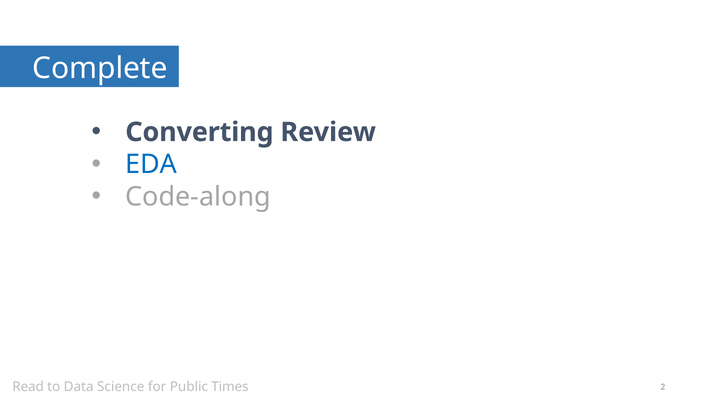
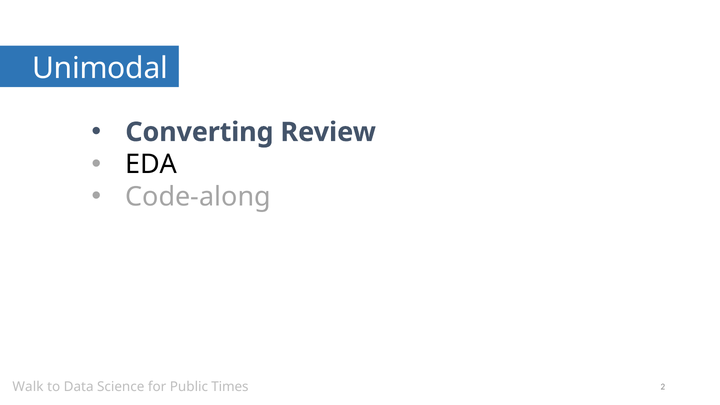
Complete: Complete -> Unimodal
EDA colour: blue -> black
Read: Read -> Walk
